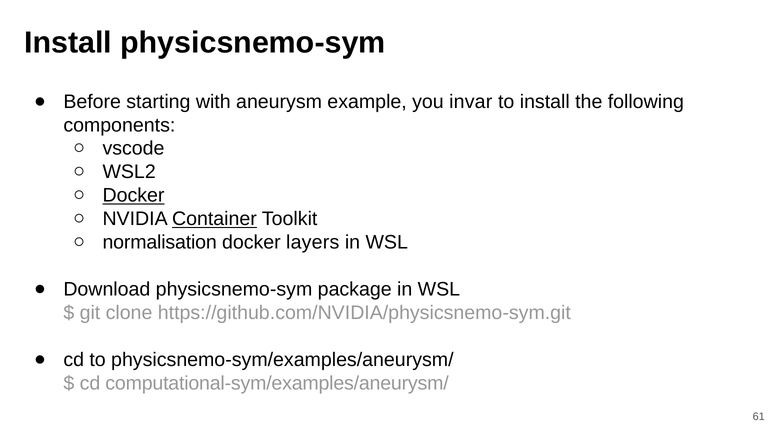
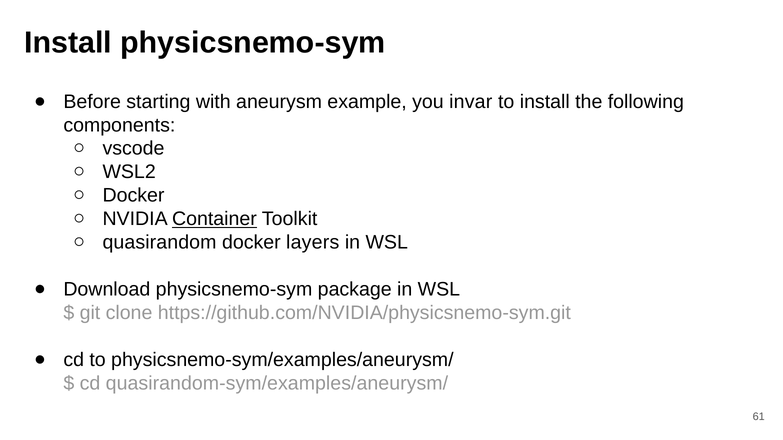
Docker at (134, 196) underline: present -> none
normalisation: normalisation -> quasirandom
computational-sym/examples/aneurysm/: computational-sym/examples/aneurysm/ -> quasirandom-sym/examples/aneurysm/
